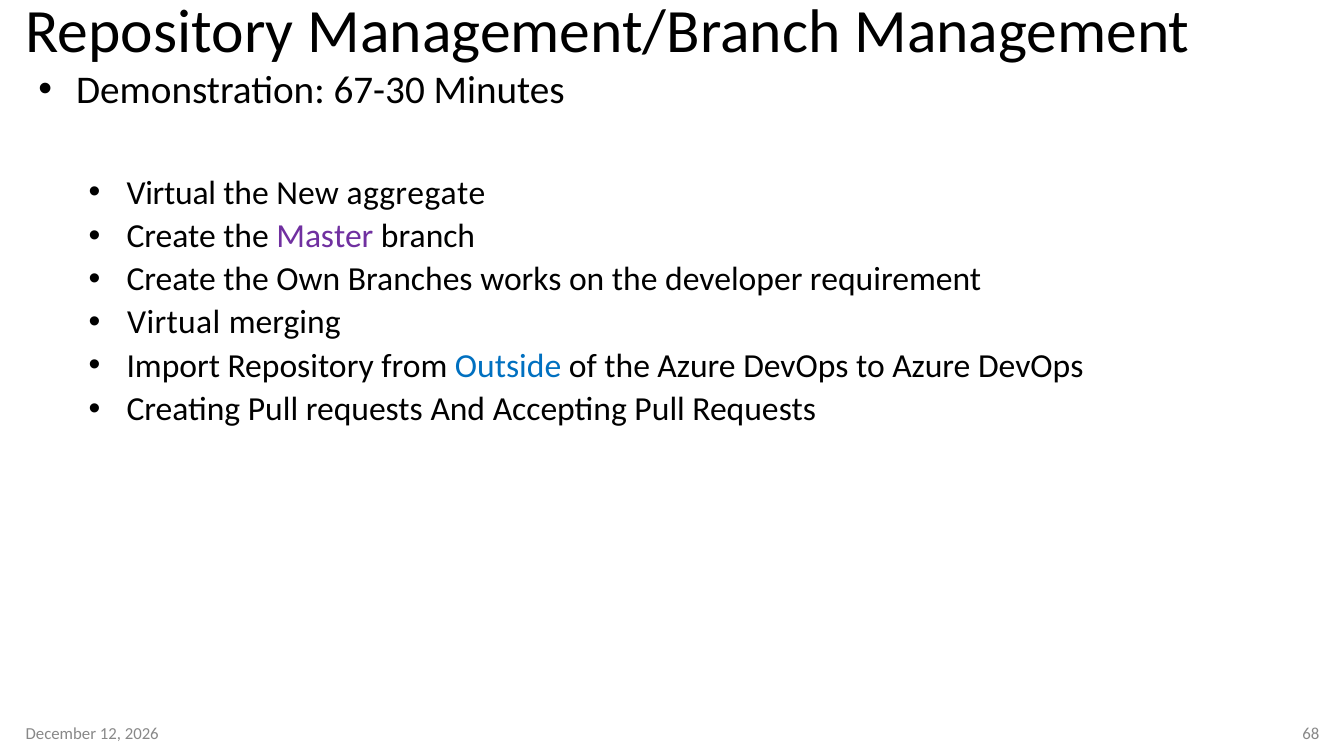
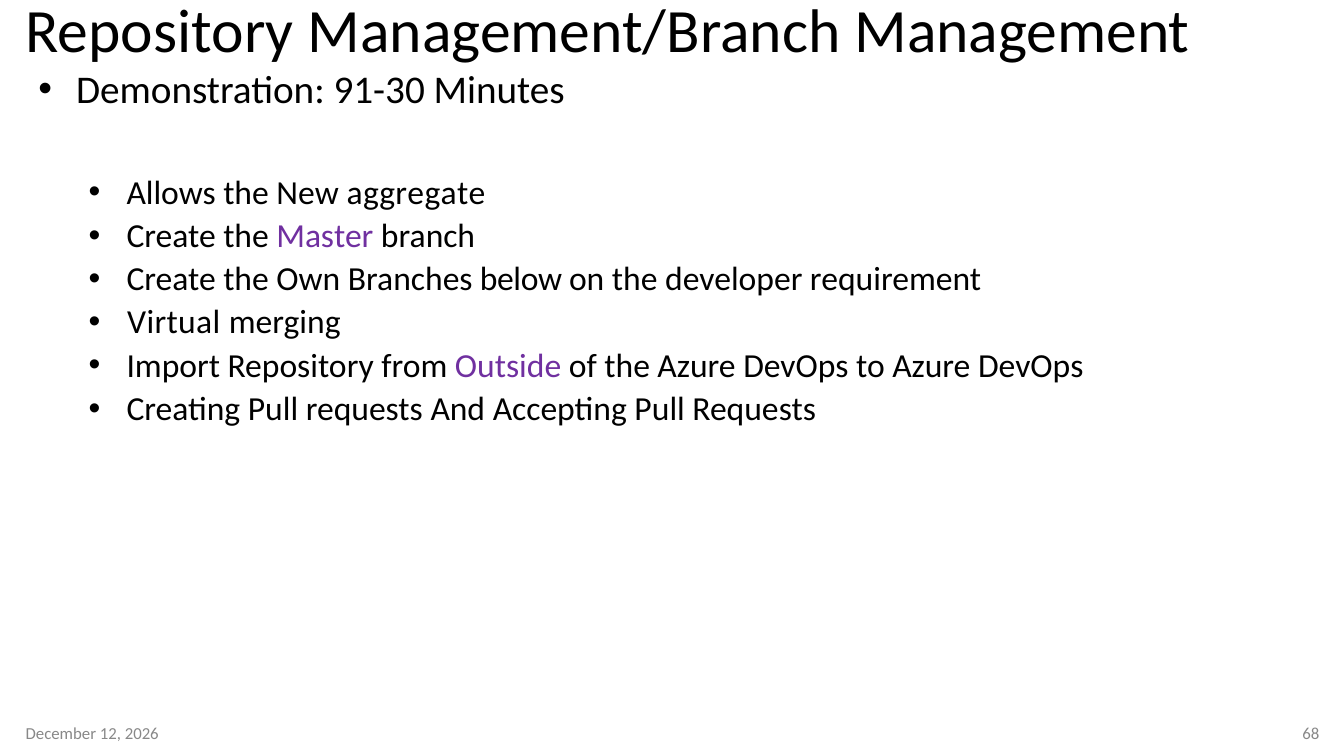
67-30: 67-30 -> 91-30
Virtual at (171, 193): Virtual -> Allows
works: works -> below
Outside colour: blue -> purple
